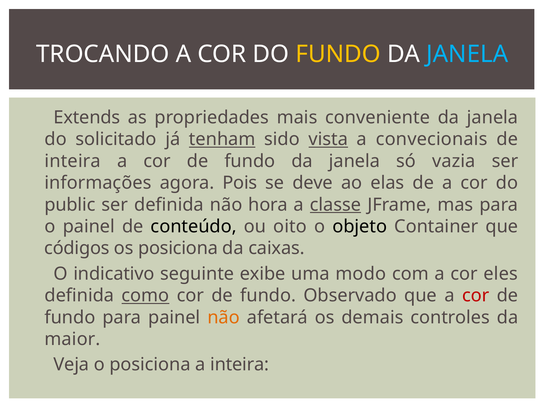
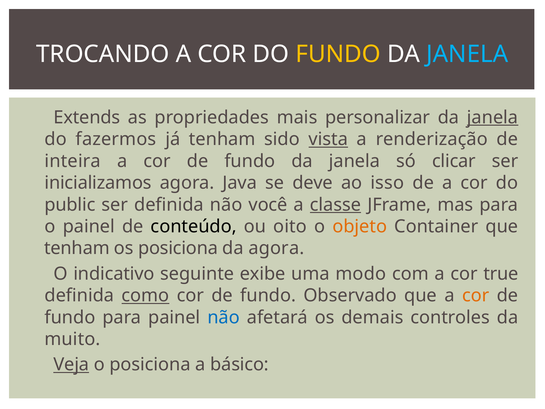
conveniente: conveniente -> personalizar
janela at (493, 117) underline: none -> present
solicitado: solicitado -> fazermos
tenham at (222, 139) underline: present -> none
convecionais: convecionais -> renderização
vazia: vazia -> clicar
informações: informações -> inicializamos
Pois: Pois -> Java
elas: elas -> isso
hora: hora -> você
objeto colour: black -> orange
códigos at (77, 248): códigos -> tenham
da caixas: caixas -> agora
eles: eles -> true
cor at (476, 295) colour: red -> orange
não at (224, 317) colour: orange -> blue
maior: maior -> muito
Veja underline: none -> present
a inteira: inteira -> básico
